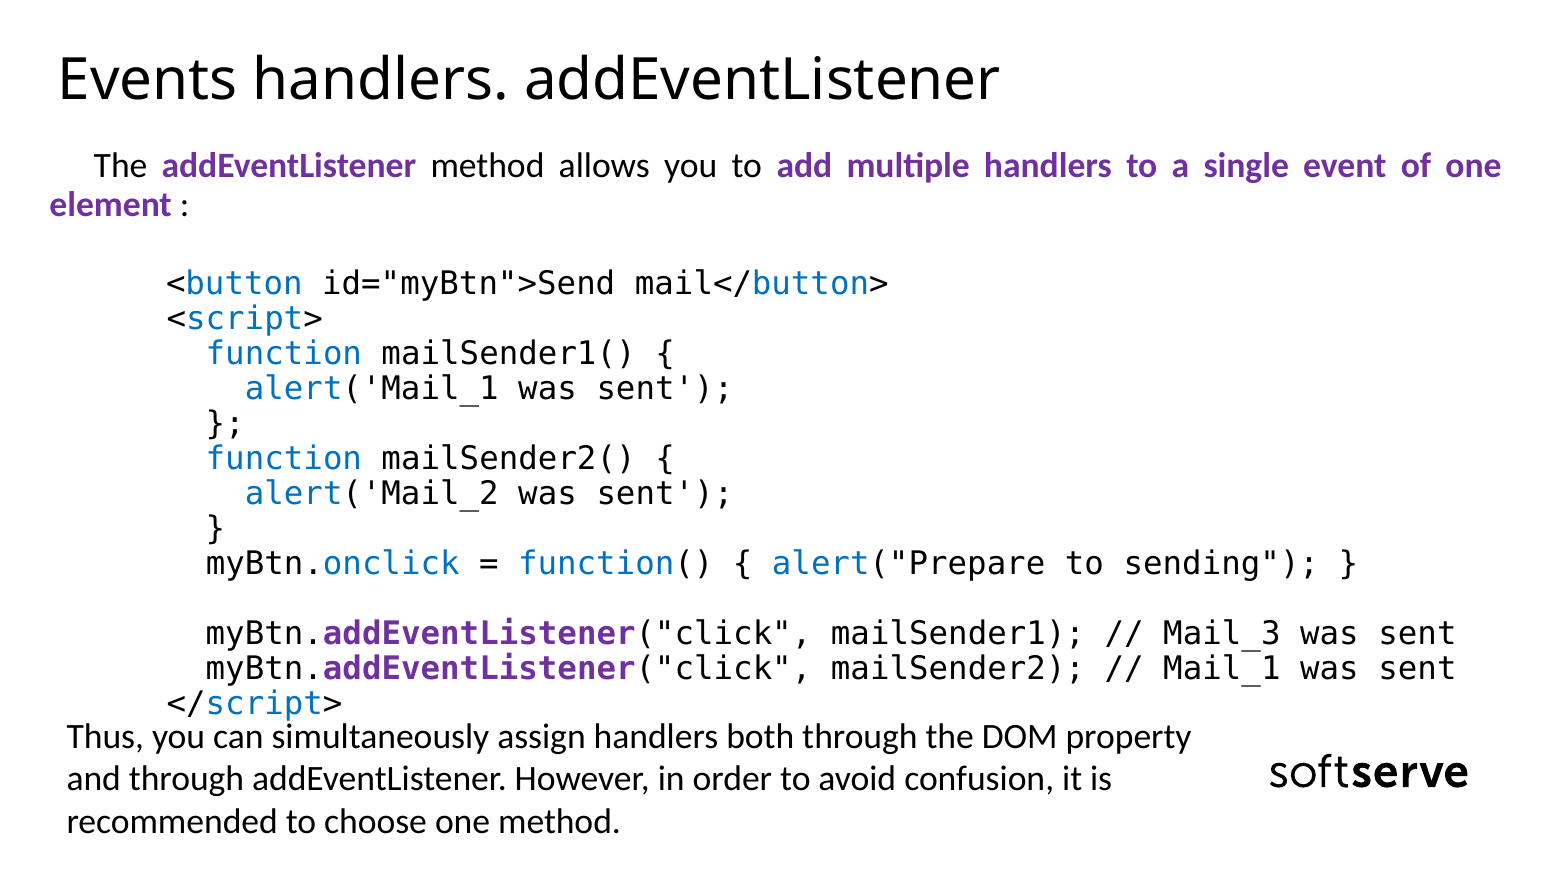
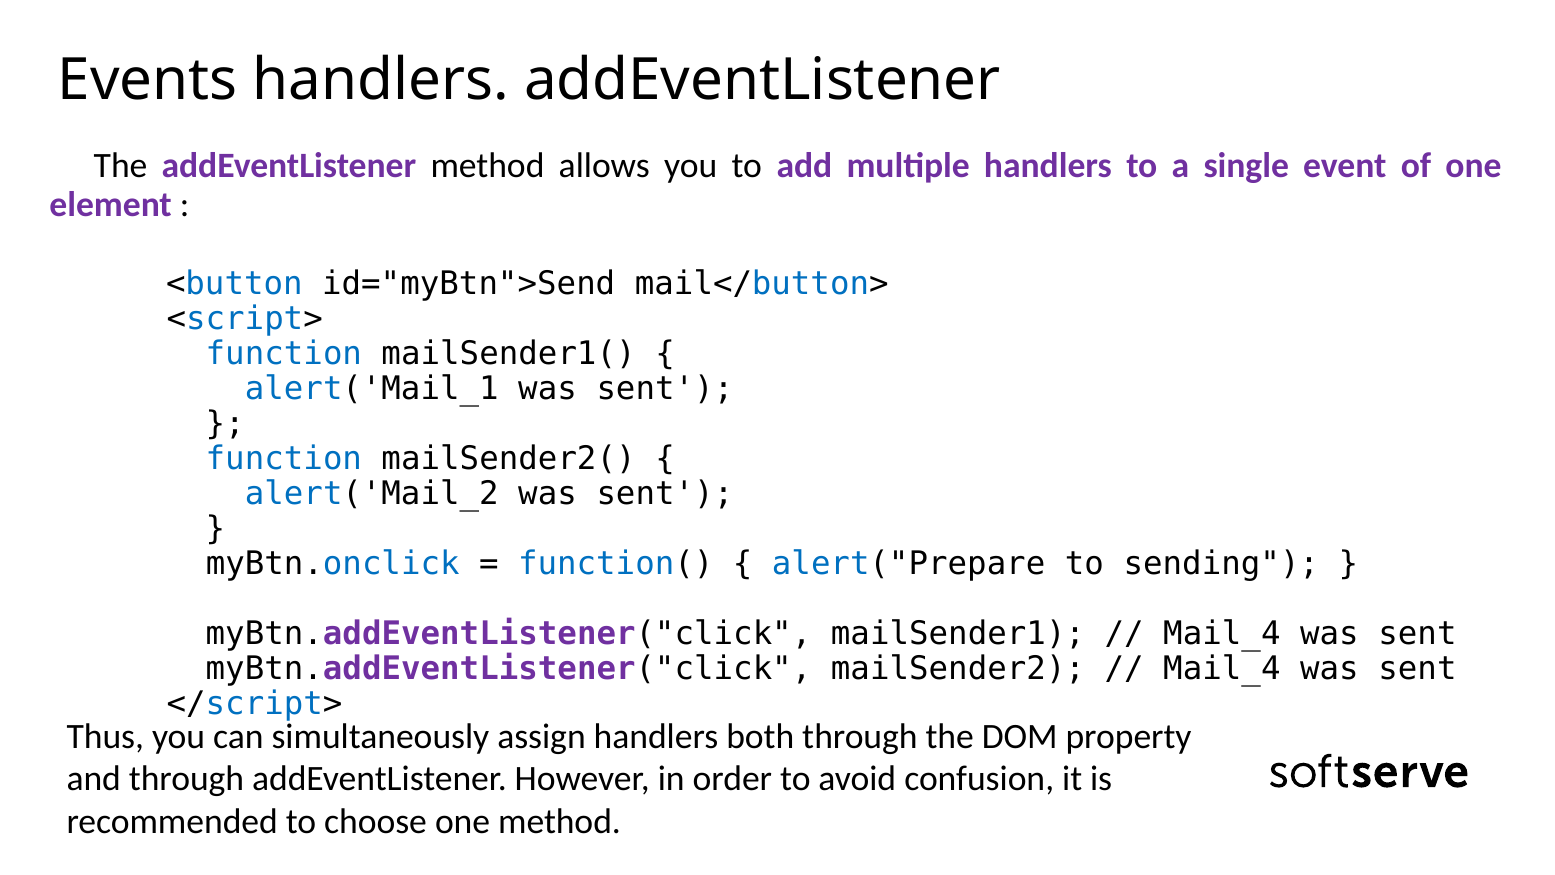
Mail_3 at (1222, 634): Mail_3 -> Mail_4
Mail_1 at (1222, 669): Mail_1 -> Mail_4
